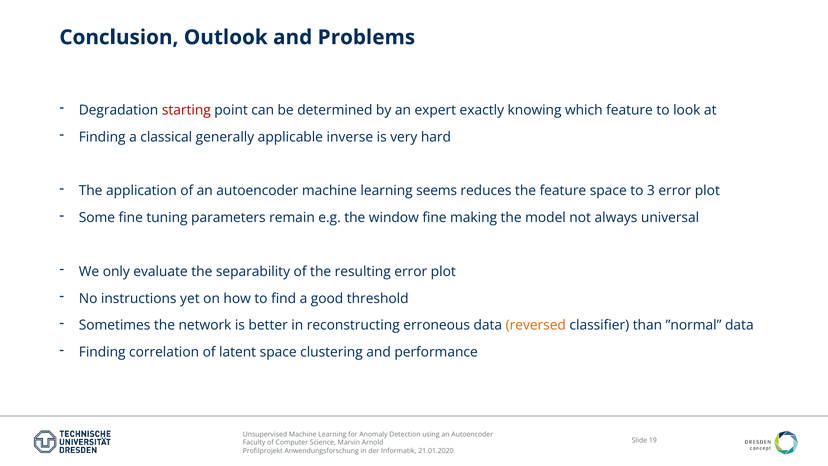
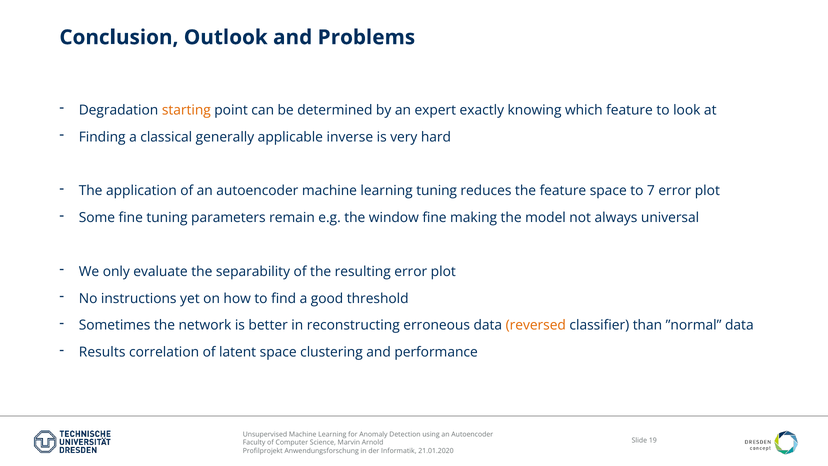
starting colour: red -> orange
learning seems: seems -> tuning
3: 3 -> 7
Finding at (102, 352): Finding -> Results
